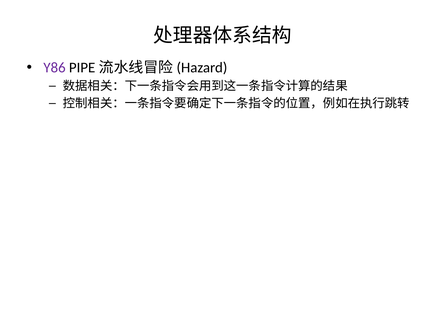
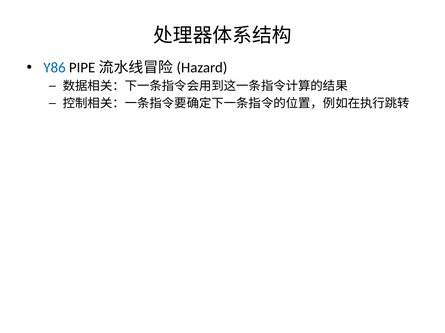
Y86 colour: purple -> blue
